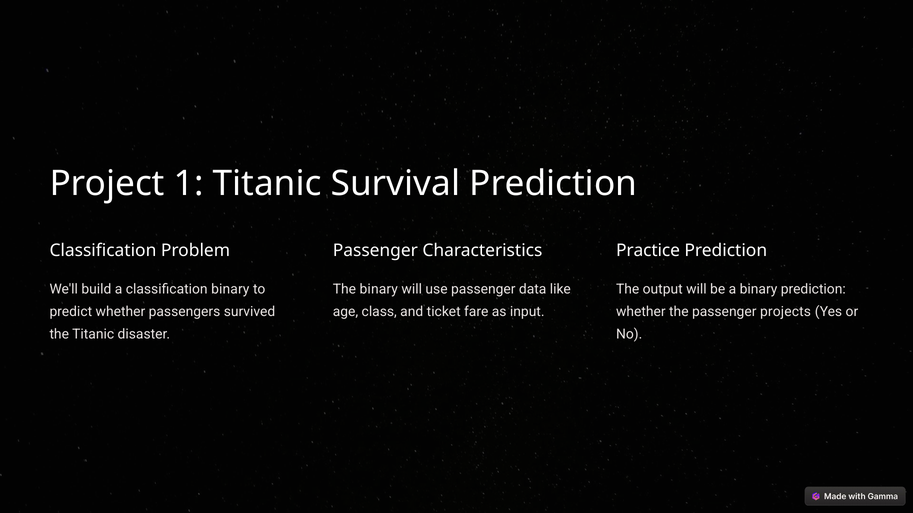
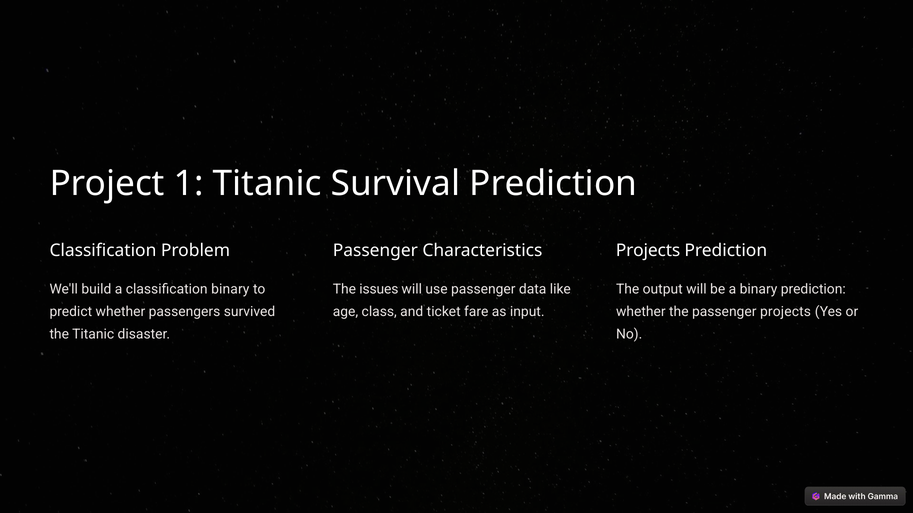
Practice at (648, 251): Practice -> Projects
The binary: binary -> issues
